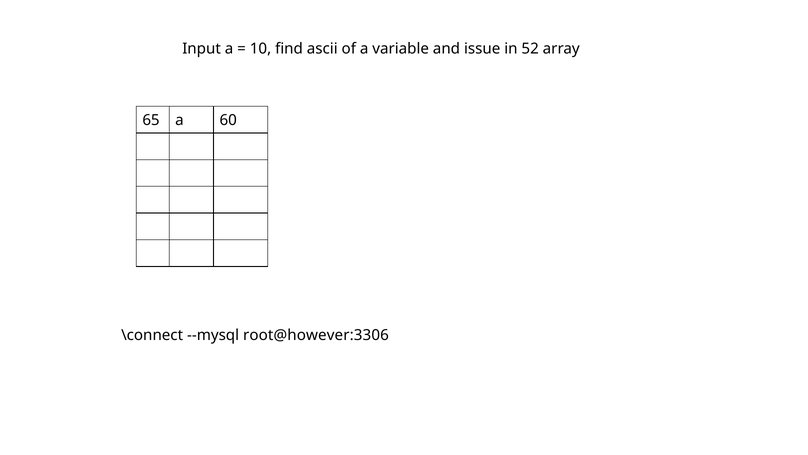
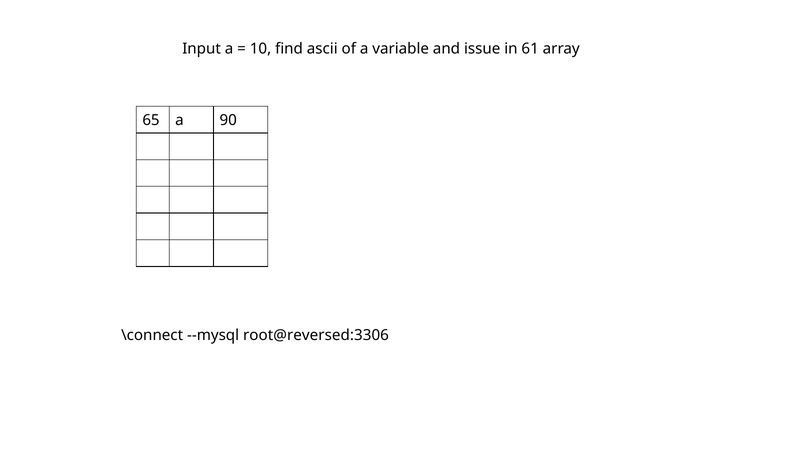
52: 52 -> 61
60: 60 -> 90
root@however:3306: root@however:3306 -> root@reversed:3306
